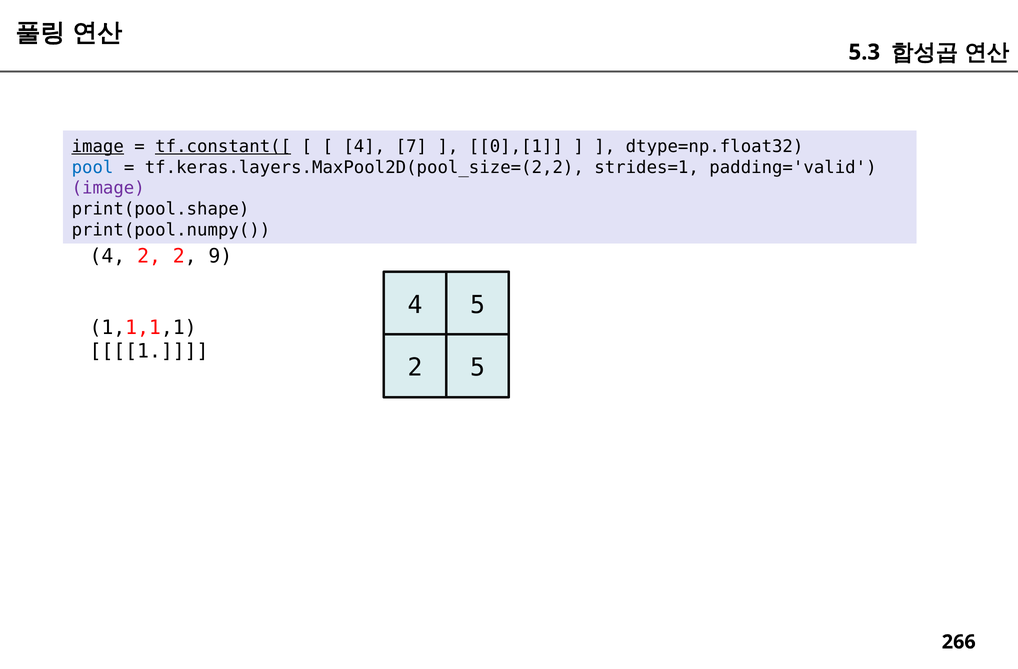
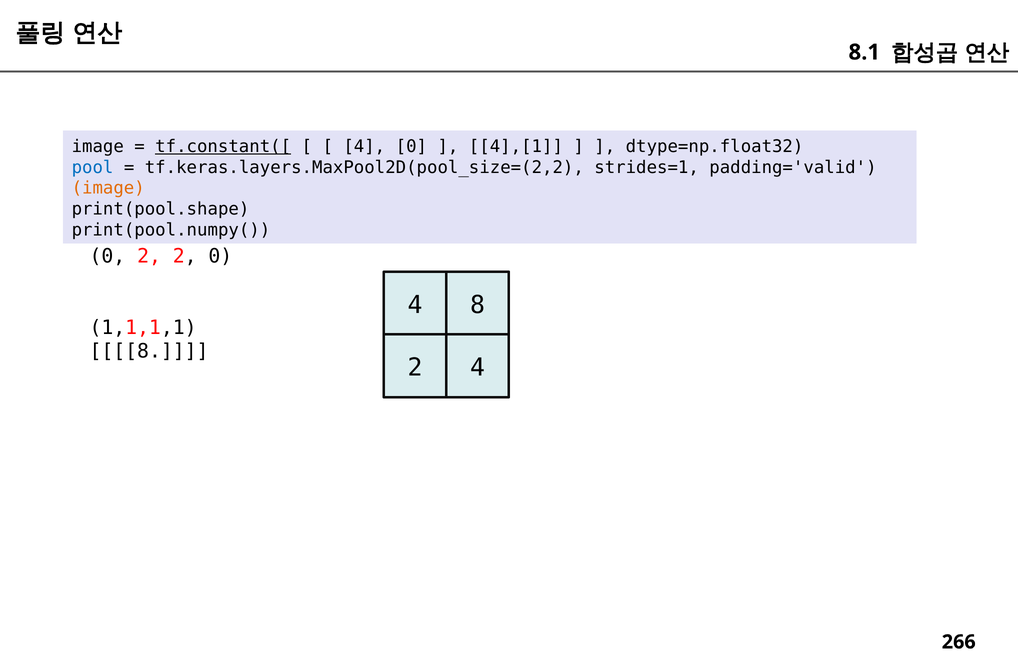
5.3: 5.3 -> 8.1
image at (98, 147) underline: present -> none
4 7: 7 -> 0
0],[1: 0],[1 -> 4],[1
image at (108, 188) colour: purple -> orange
4 at (107, 256): 4 -> 0
2 9: 9 -> 0
4 5: 5 -> 8
1 at (149, 351): 1 -> 8
2 5: 5 -> 4
